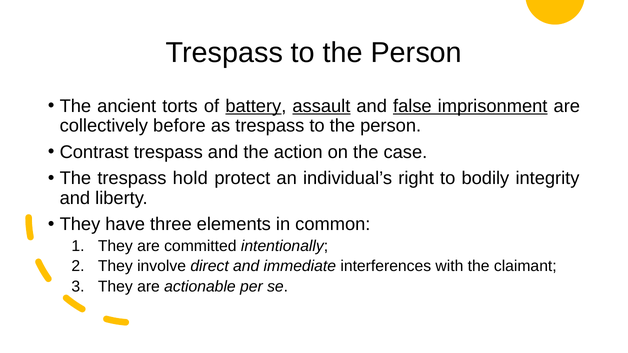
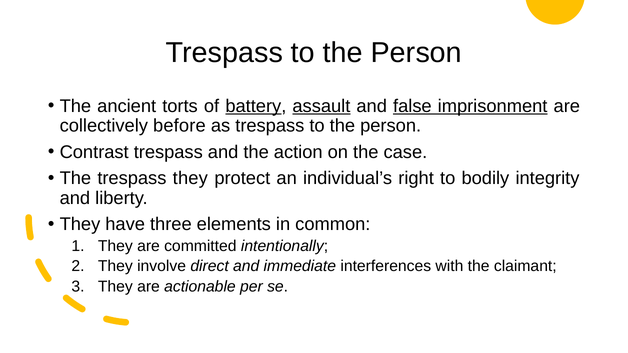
trespass hold: hold -> they
